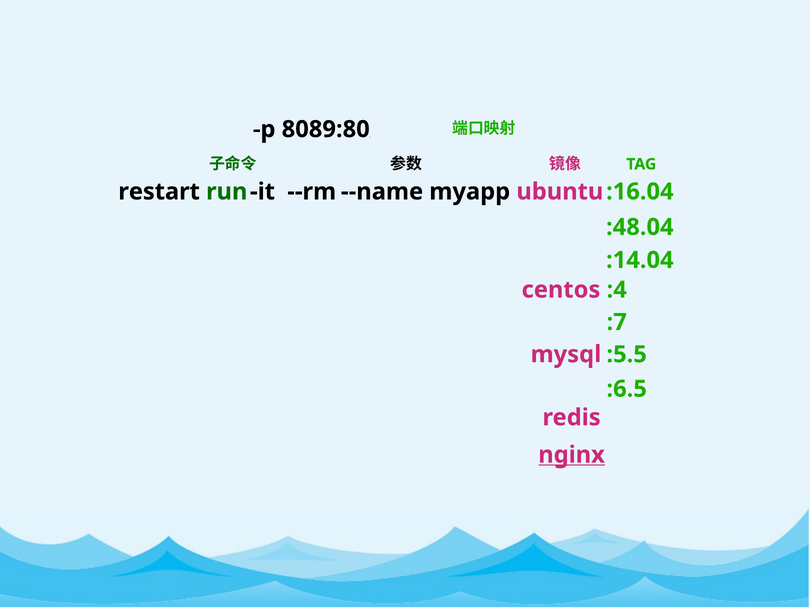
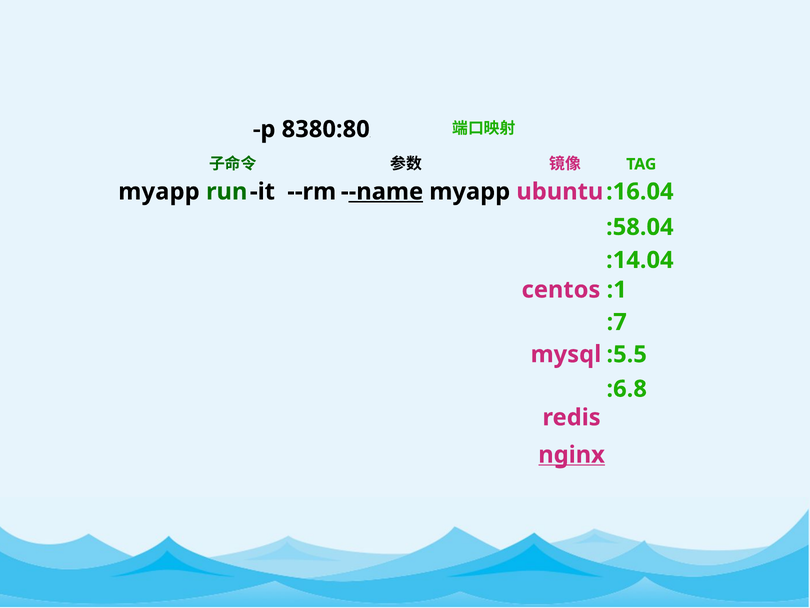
8089:80: 8089:80 -> 8380:80
restart at (159, 191): restart -> myapp
name underline: none -> present
:48.04: :48.04 -> :58.04
:4: :4 -> :1
:6.5: :6.5 -> :6.8
